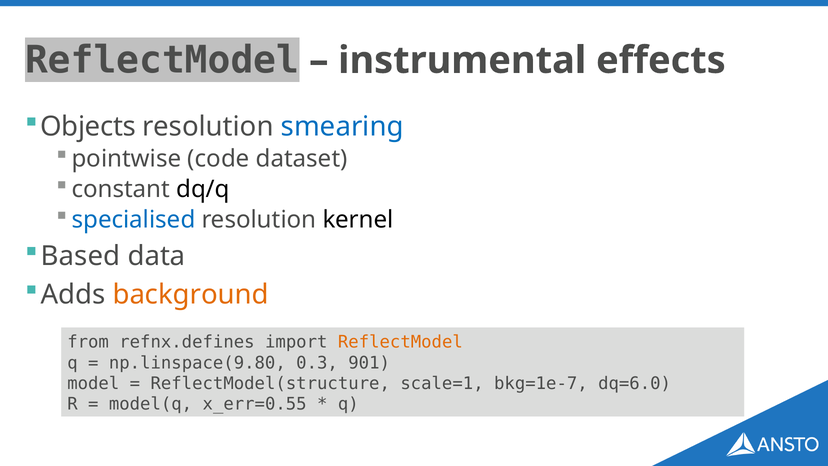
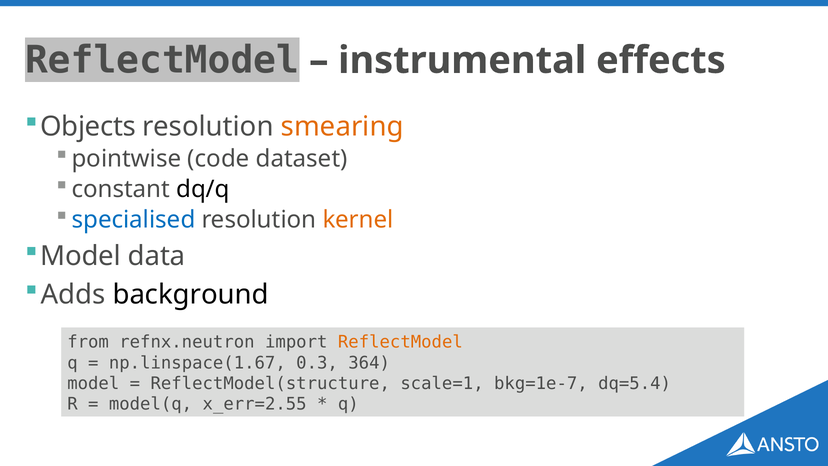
smearing colour: blue -> orange
kernel colour: black -> orange
Based at (80, 256): Based -> Model
background colour: orange -> black
refnx.defines: refnx.defines -> refnx.neutron
np.linspace(9.80: np.linspace(9.80 -> np.linspace(1.67
901: 901 -> 364
dq=6.0: dq=6.0 -> dq=5.4
x_err=0.55: x_err=0.55 -> x_err=2.55
